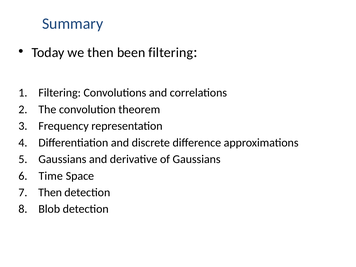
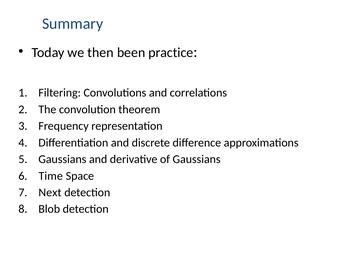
been filtering: filtering -> practice
Then at (50, 192): Then -> Next
